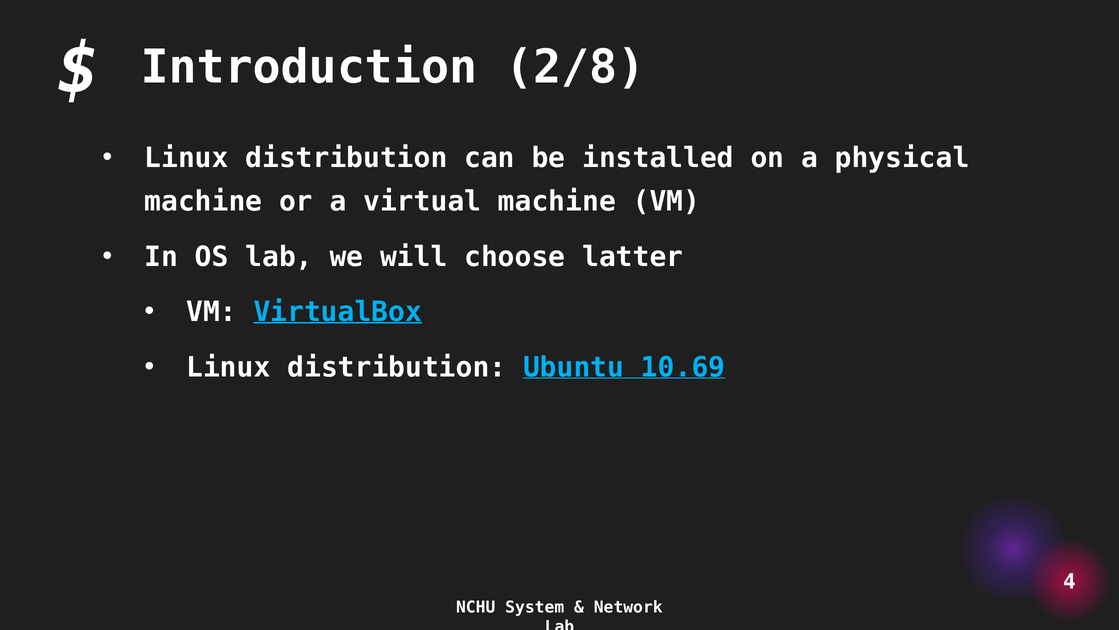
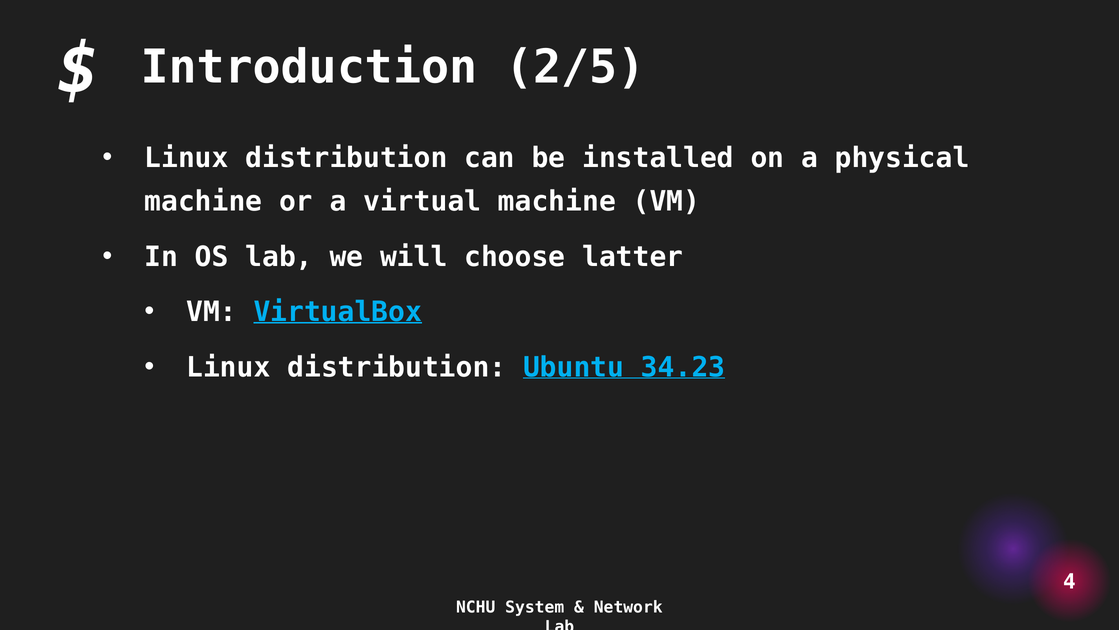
2/8: 2/8 -> 2/5
10.69: 10.69 -> 34.23
